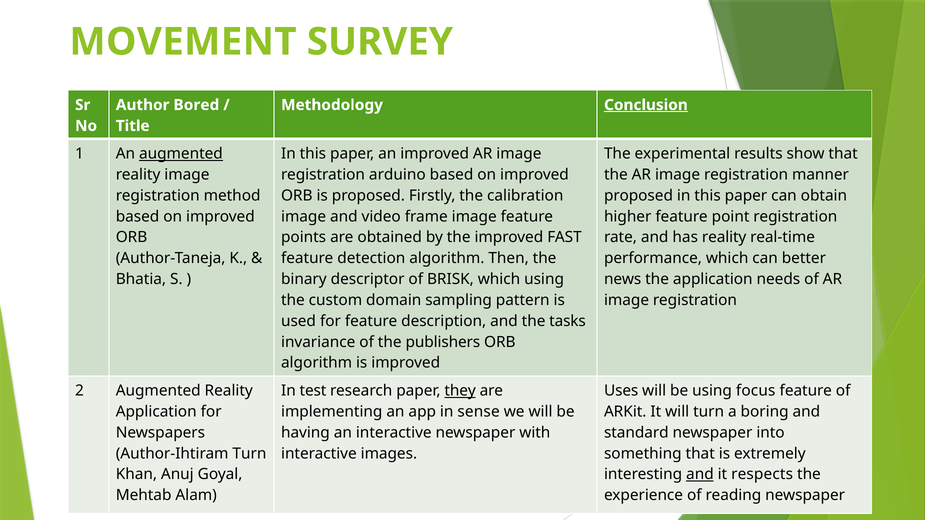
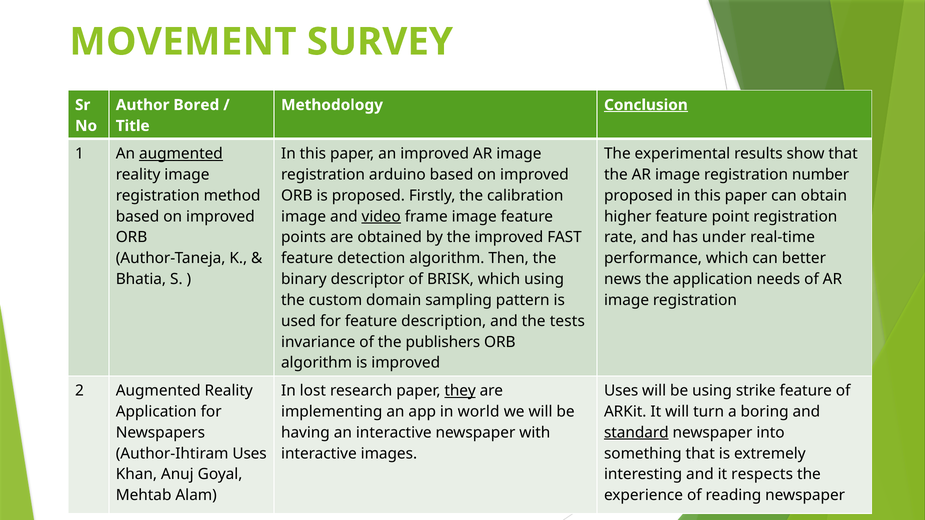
manner: manner -> number
video underline: none -> present
has reality: reality -> under
tasks: tasks -> tests
test: test -> lost
focus: focus -> strike
sense: sense -> world
standard underline: none -> present
Author-Ihtiram Turn: Turn -> Uses
and at (700, 475) underline: present -> none
